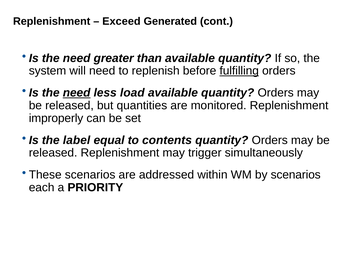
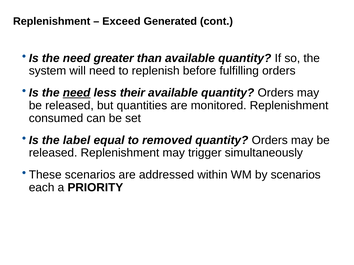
fulfilling underline: present -> none
load: load -> their
improperly: improperly -> consumed
contents: contents -> removed
